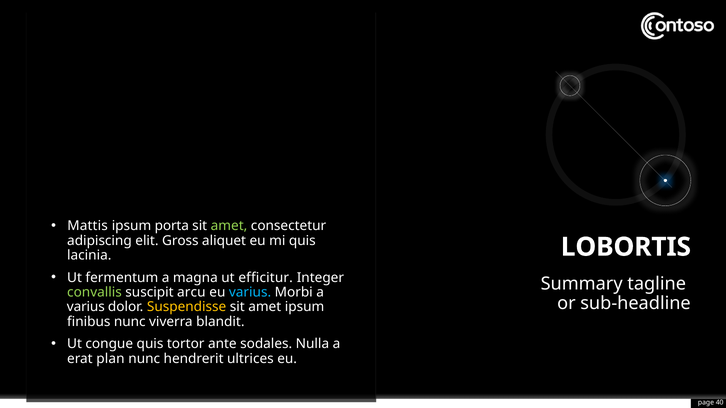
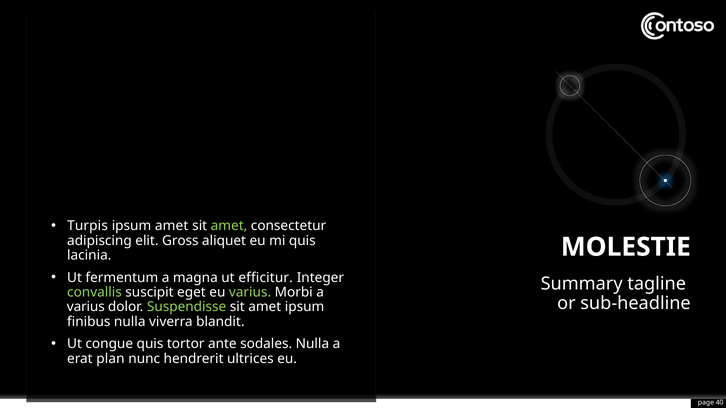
Mattis: Mattis -> Turpis
ipsum porta: porta -> amet
LOBORTIS: LOBORTIS -> MOLESTIE
arcu: arcu -> eget
varius at (250, 292) colour: light blue -> light green
Suspendisse colour: yellow -> light green
finibus nunc: nunc -> nulla
